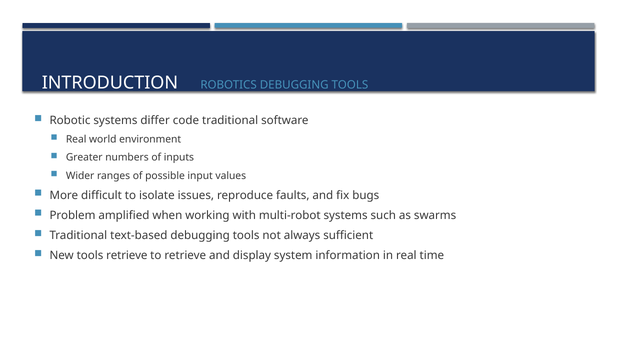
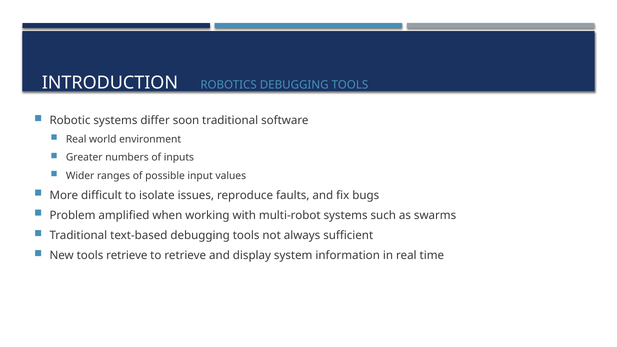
code: code -> soon
